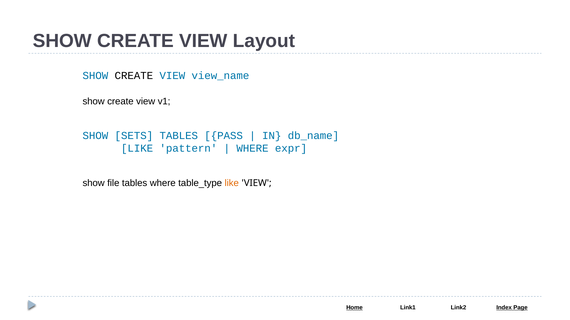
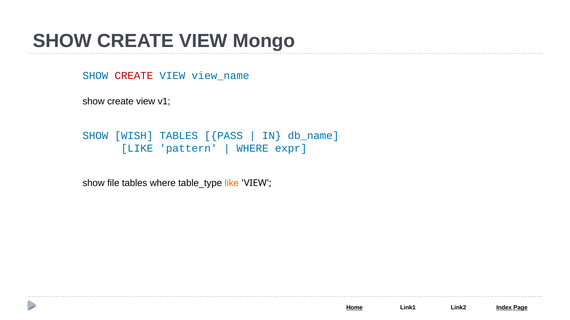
Layout: Layout -> Mongo
CREATE at (134, 76) colour: black -> red
SETS: SETS -> WISH
